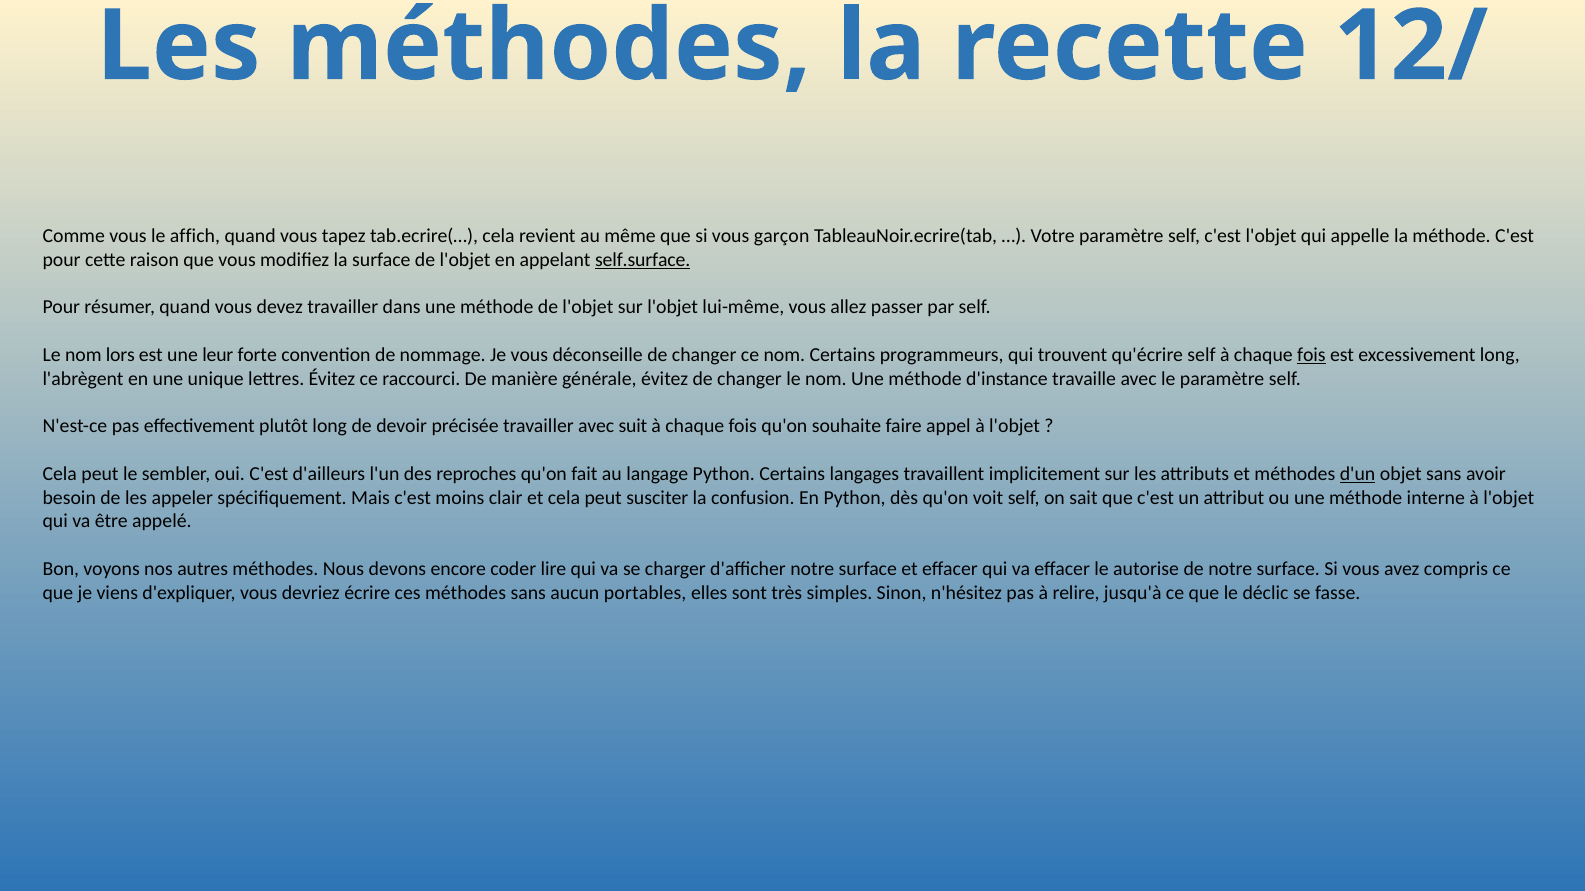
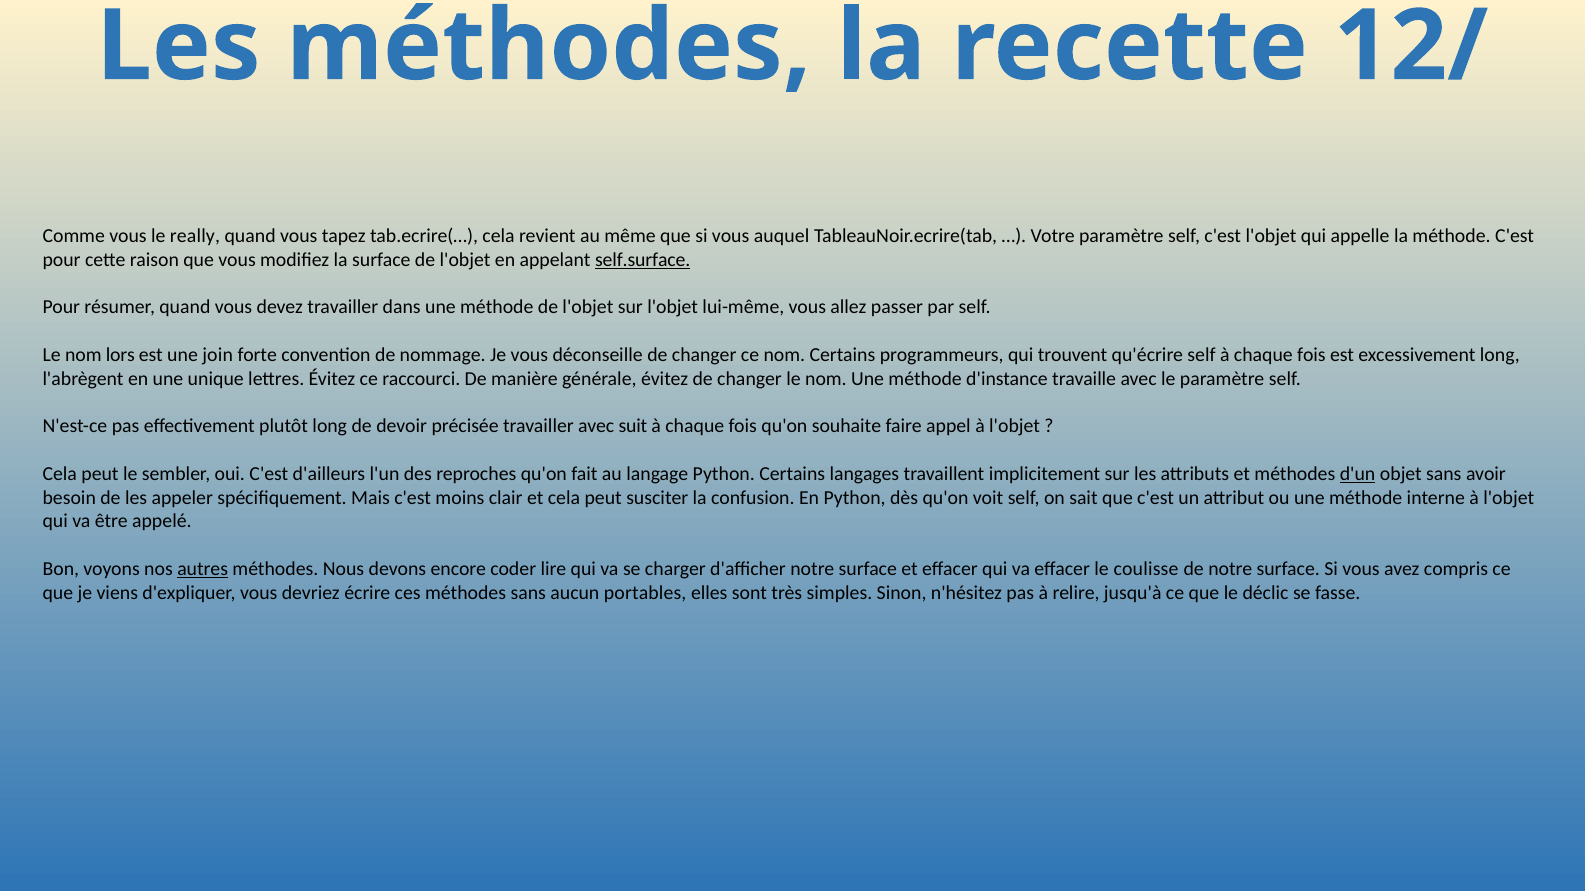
affich: affich -> really
garçon: garçon -> auquel
leur: leur -> join
fois at (1311, 355) underline: present -> none
autres underline: none -> present
autorise: autorise -> coulisse
